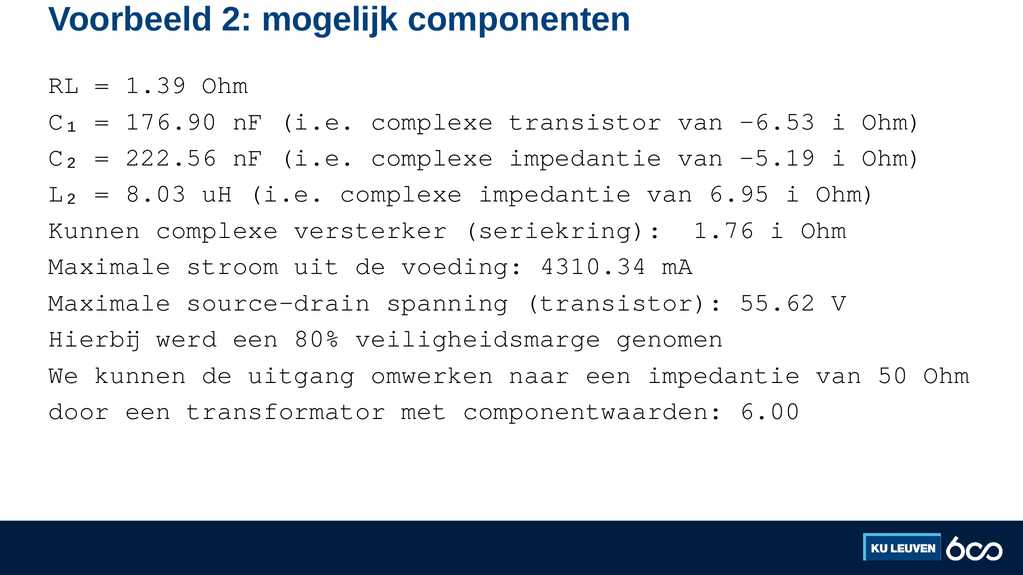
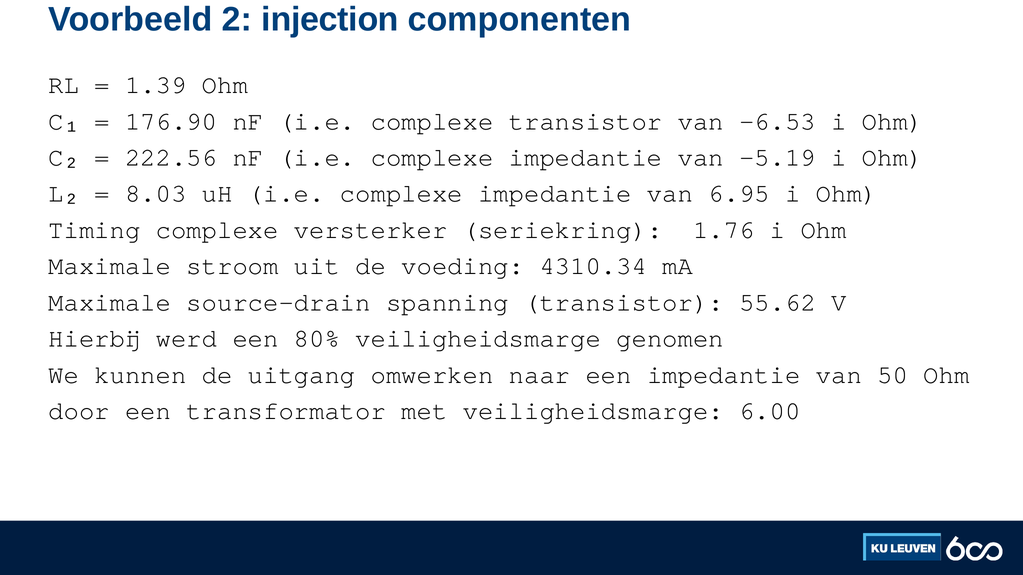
mogelijk: mogelijk -> injection
Kunnen at (94, 230): Kunnen -> Timing
met componentwaarden: componentwaarden -> veiligheidsmarge
